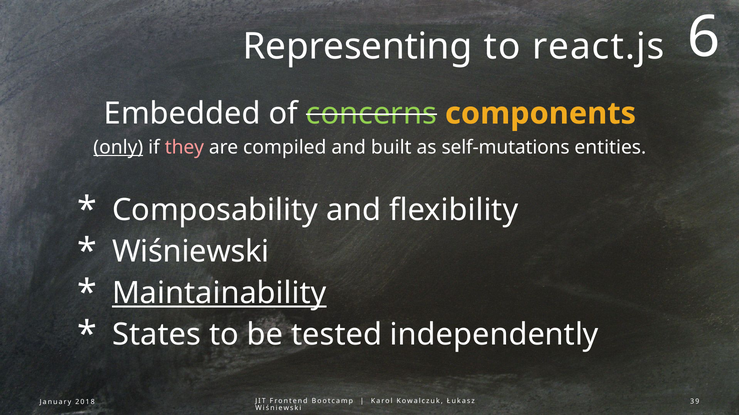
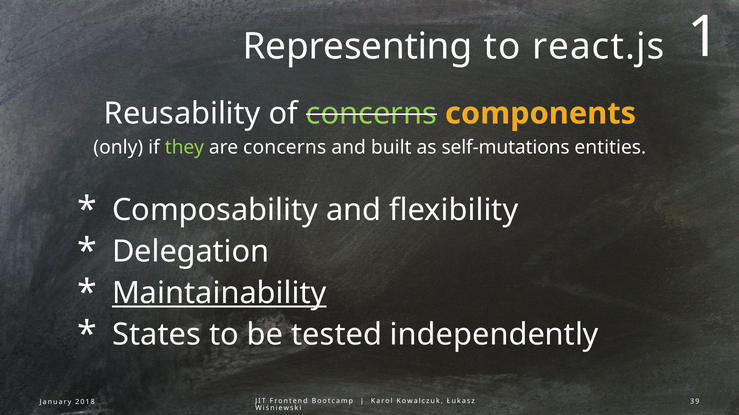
6: 6 -> 1
Embedded: Embedded -> Reusability
only underline: present -> none
they colour: pink -> light green
are compiled: compiled -> concerns
Wiśniewski at (191, 252): Wiśniewski -> Delegation
